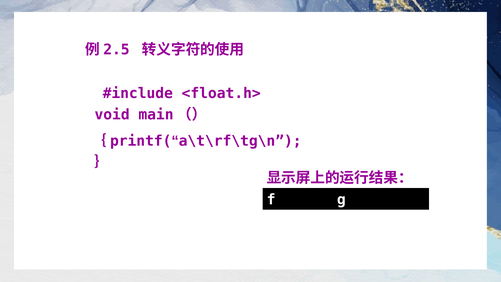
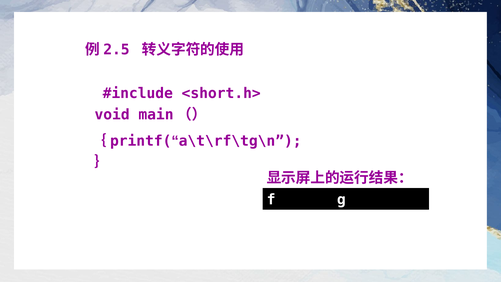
<float.h>: <float.h> -> <short.h>
